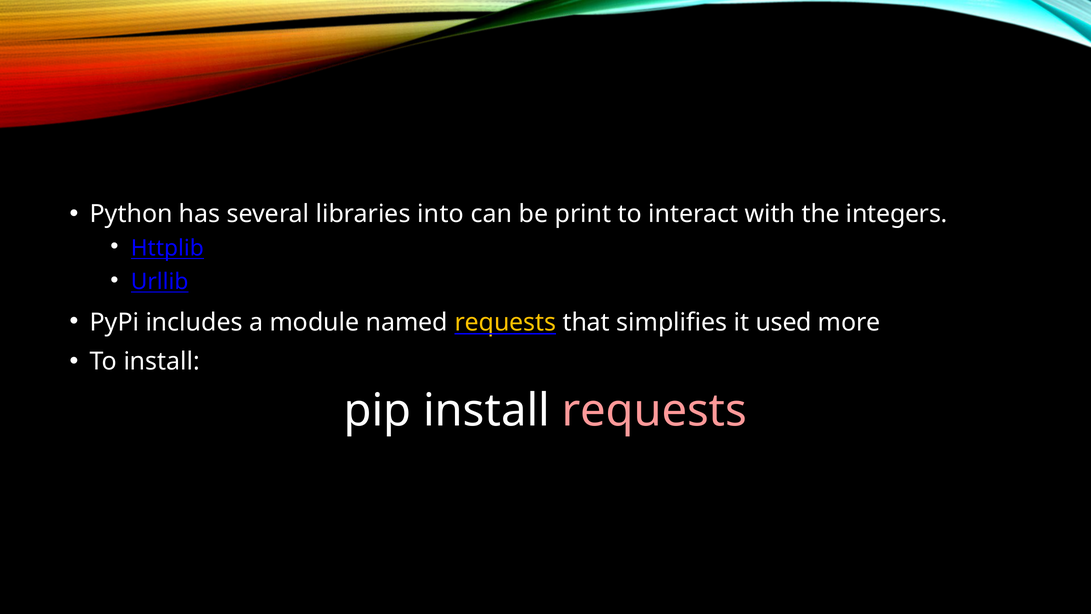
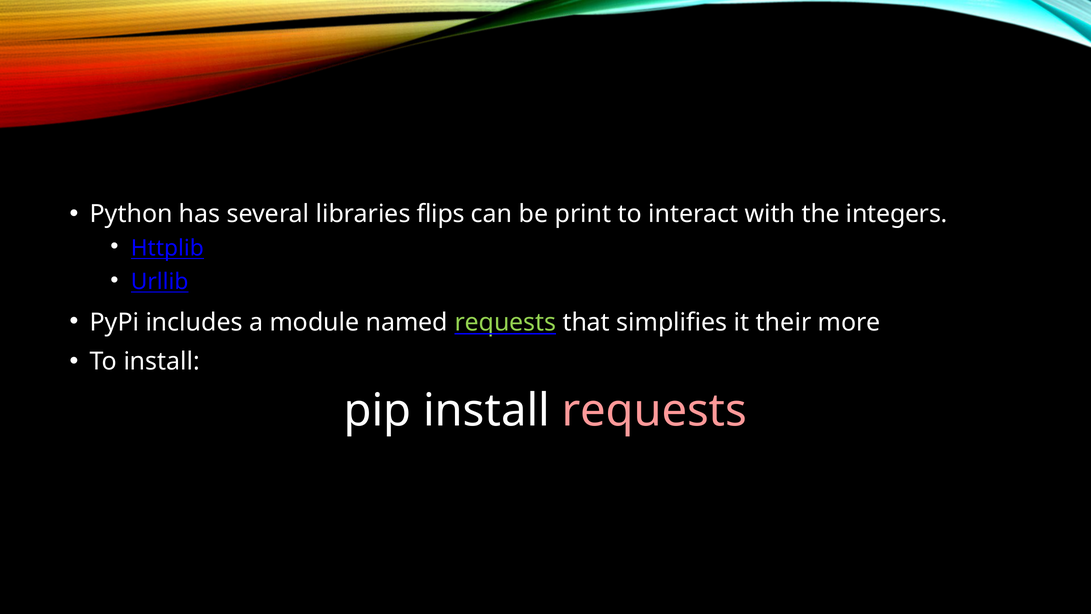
into: into -> flips
requests at (505, 322) colour: yellow -> light green
used: used -> their
